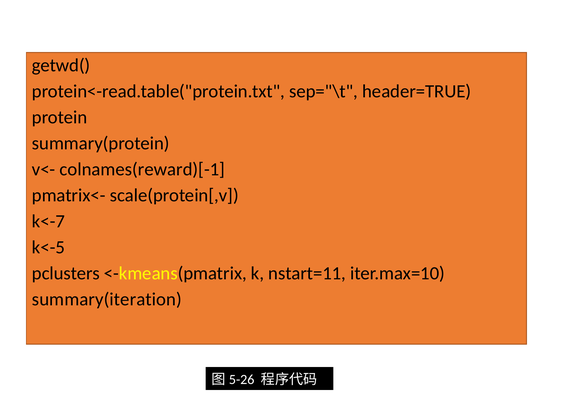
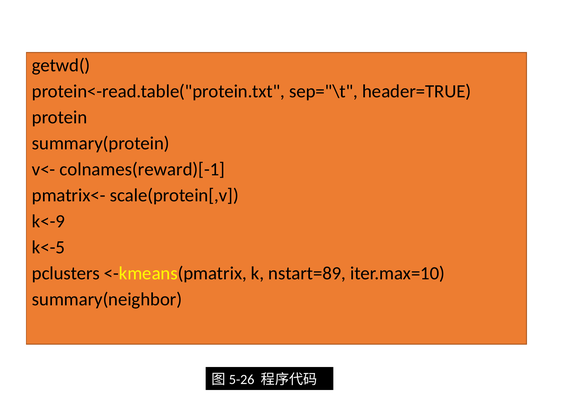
k<-7: k<-7 -> k<-9
nstart=11: nstart=11 -> nstart=89
summary(iteration: summary(iteration -> summary(neighbor
